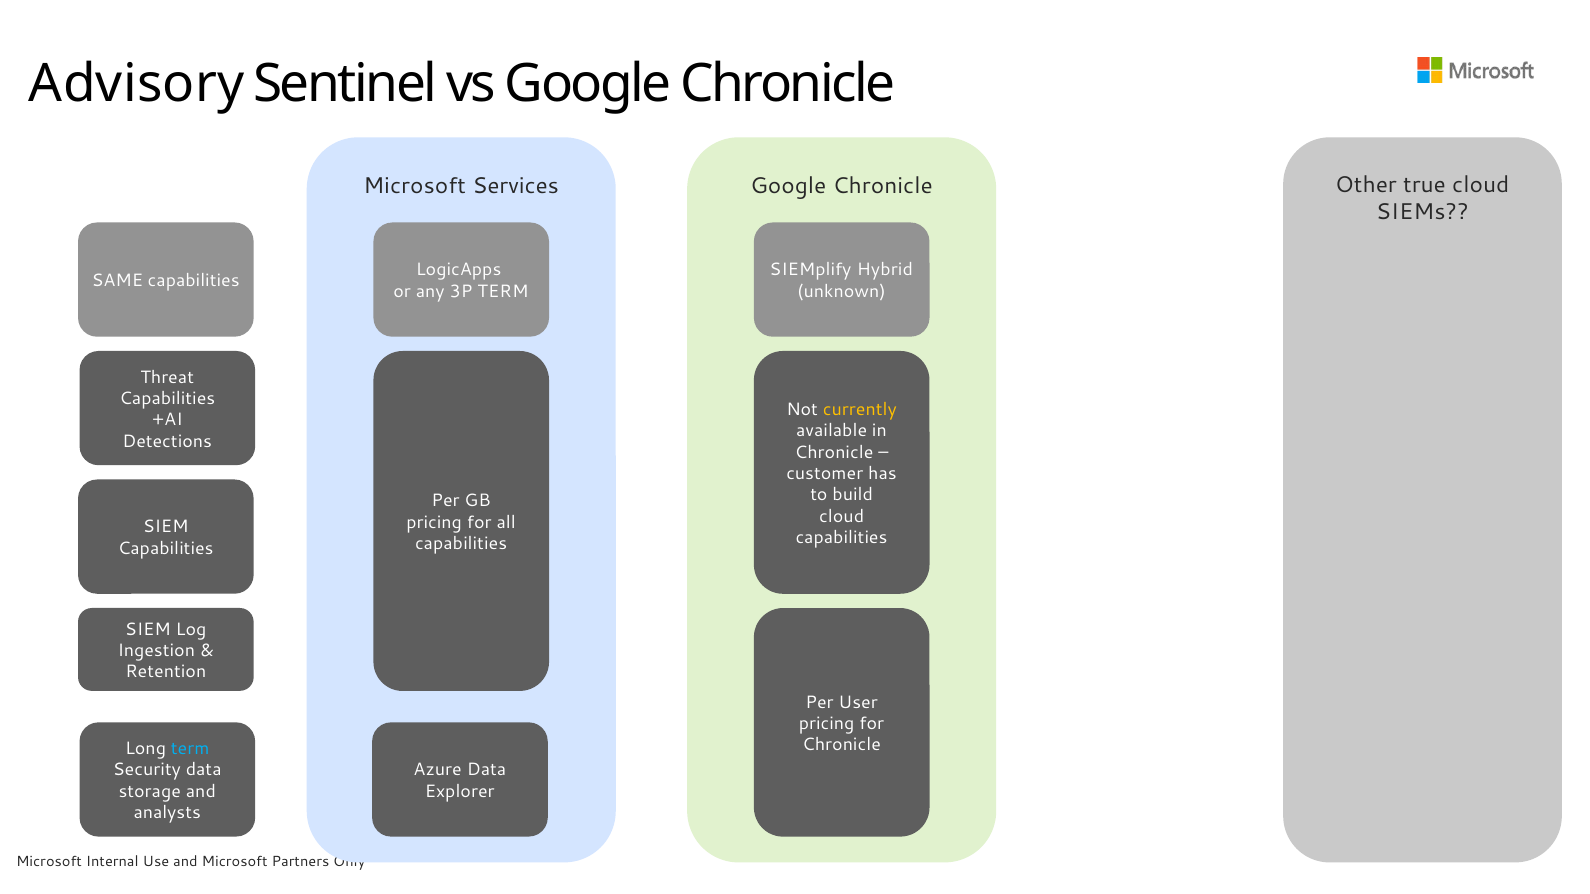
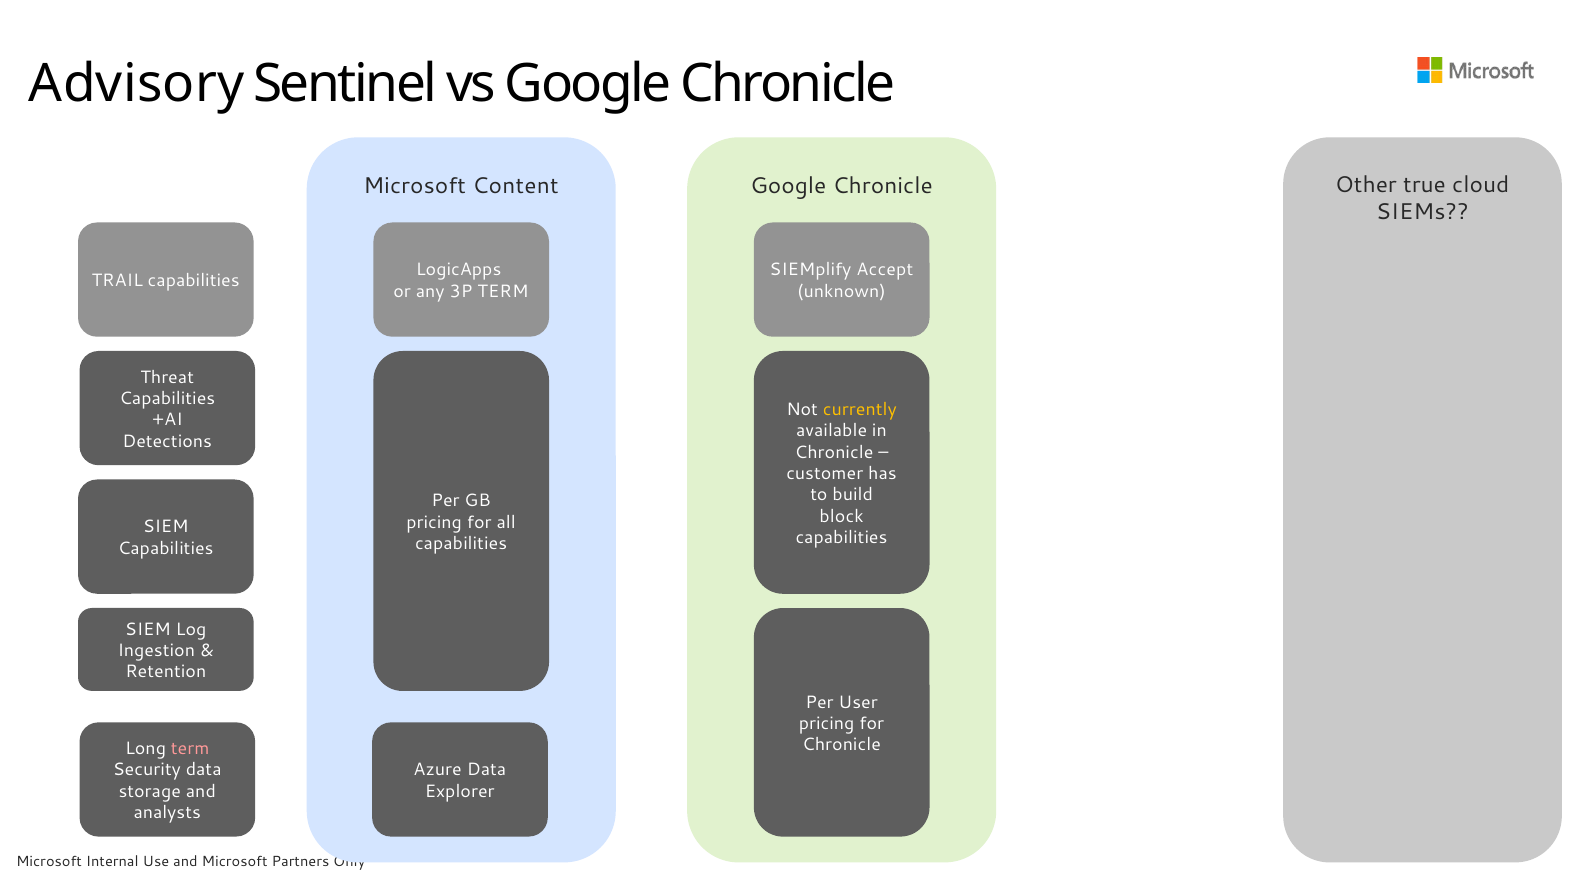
Services: Services -> Content
Hybrid: Hybrid -> Accept
SAME: SAME -> TRAIL
cloud at (842, 517): cloud -> block
term at (190, 749) colour: light blue -> pink
